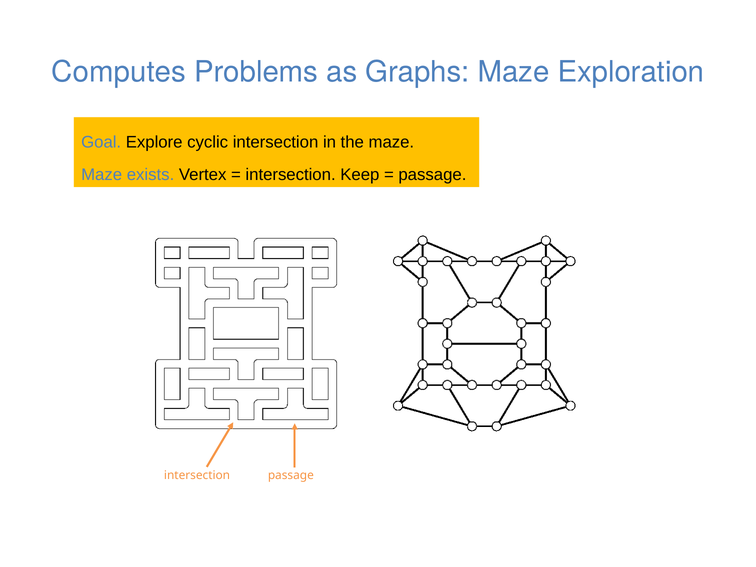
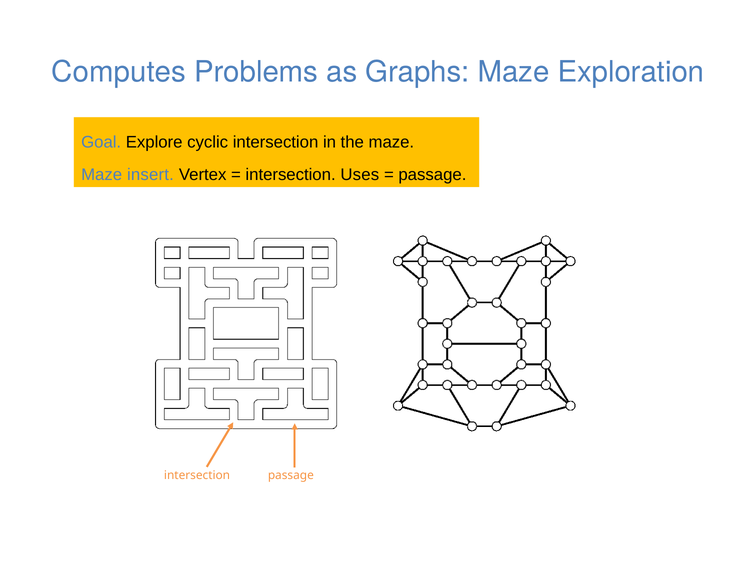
exists: exists -> insert
Keep: Keep -> Uses
